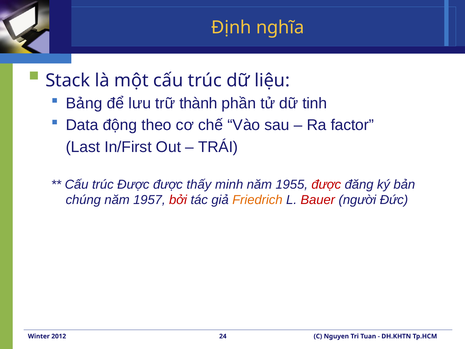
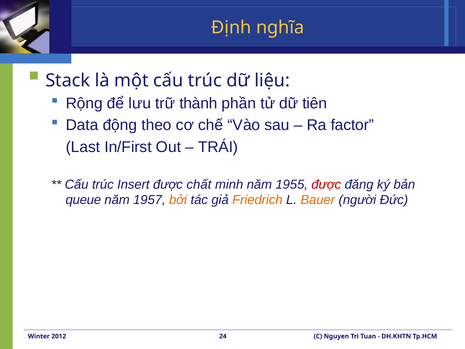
Bảng: Bảng -> Rộng
tinh: tinh -> tiên
trúc Được: Được -> Insert
thấy: thấy -> chất
chúng: chúng -> queue
bởi colour: red -> orange
Bauer colour: red -> orange
